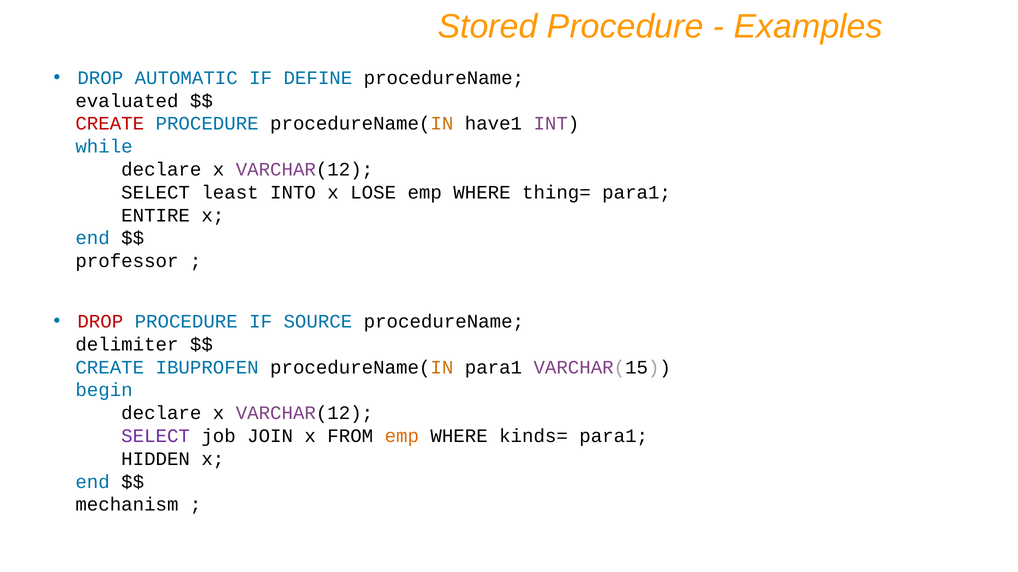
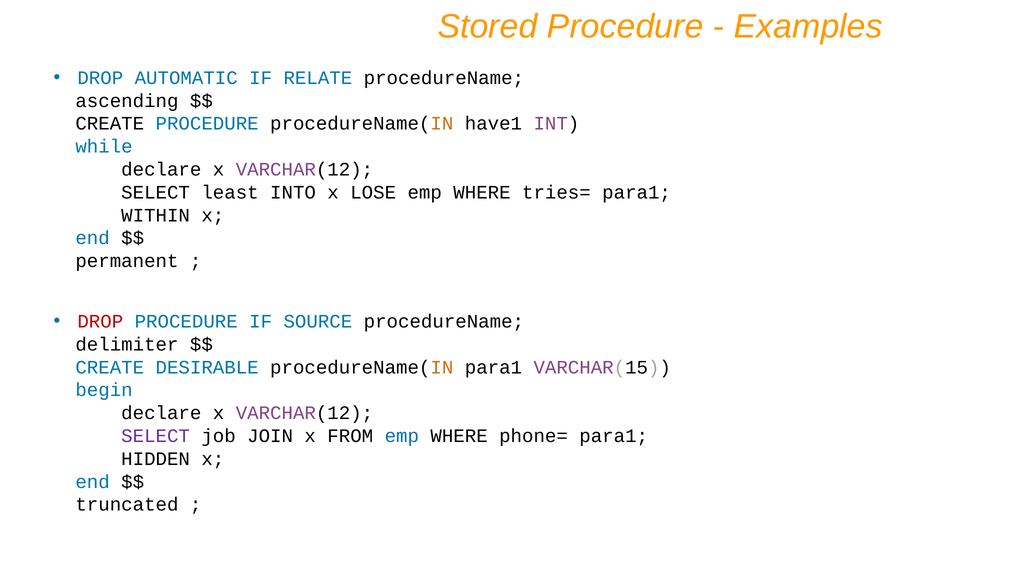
DEFINE: DEFINE -> RELATE
evaluated: evaluated -> ascending
CREATE at (110, 124) colour: red -> black
thing=: thing= -> tries=
ENTIRE: ENTIRE -> WITHIN
professor: professor -> permanent
IBUPROFEN: IBUPROFEN -> DESIRABLE
emp at (402, 436) colour: orange -> blue
kinds=: kinds= -> phone=
mechanism: mechanism -> truncated
